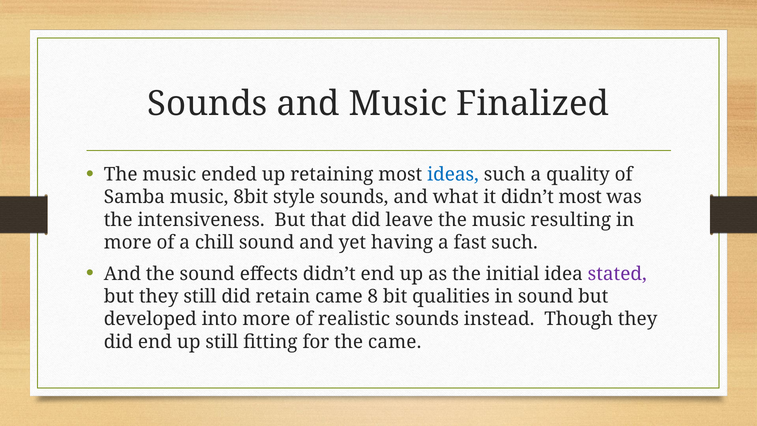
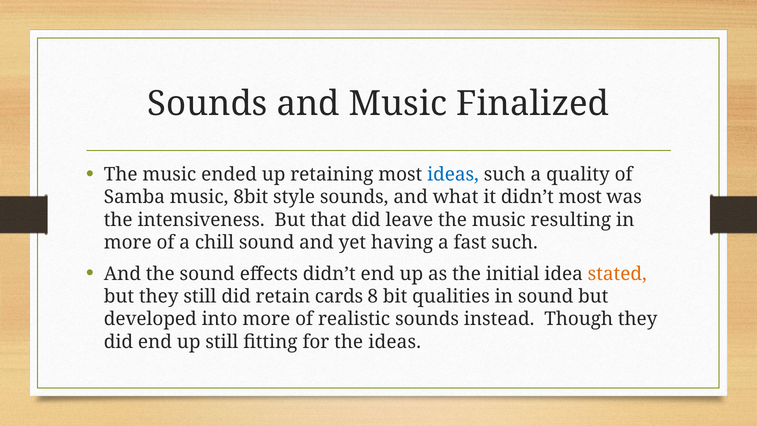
stated colour: purple -> orange
retain came: came -> cards
the came: came -> ideas
